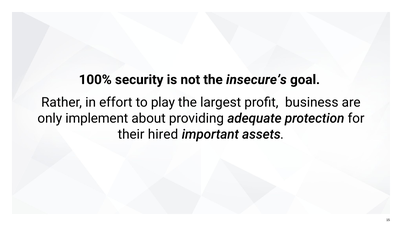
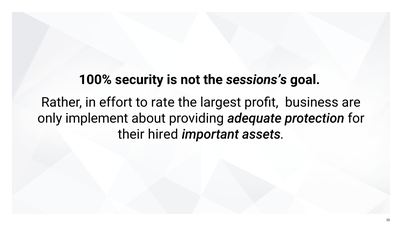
insecure’s: insecure’s -> sessions’s
play: play -> rate
